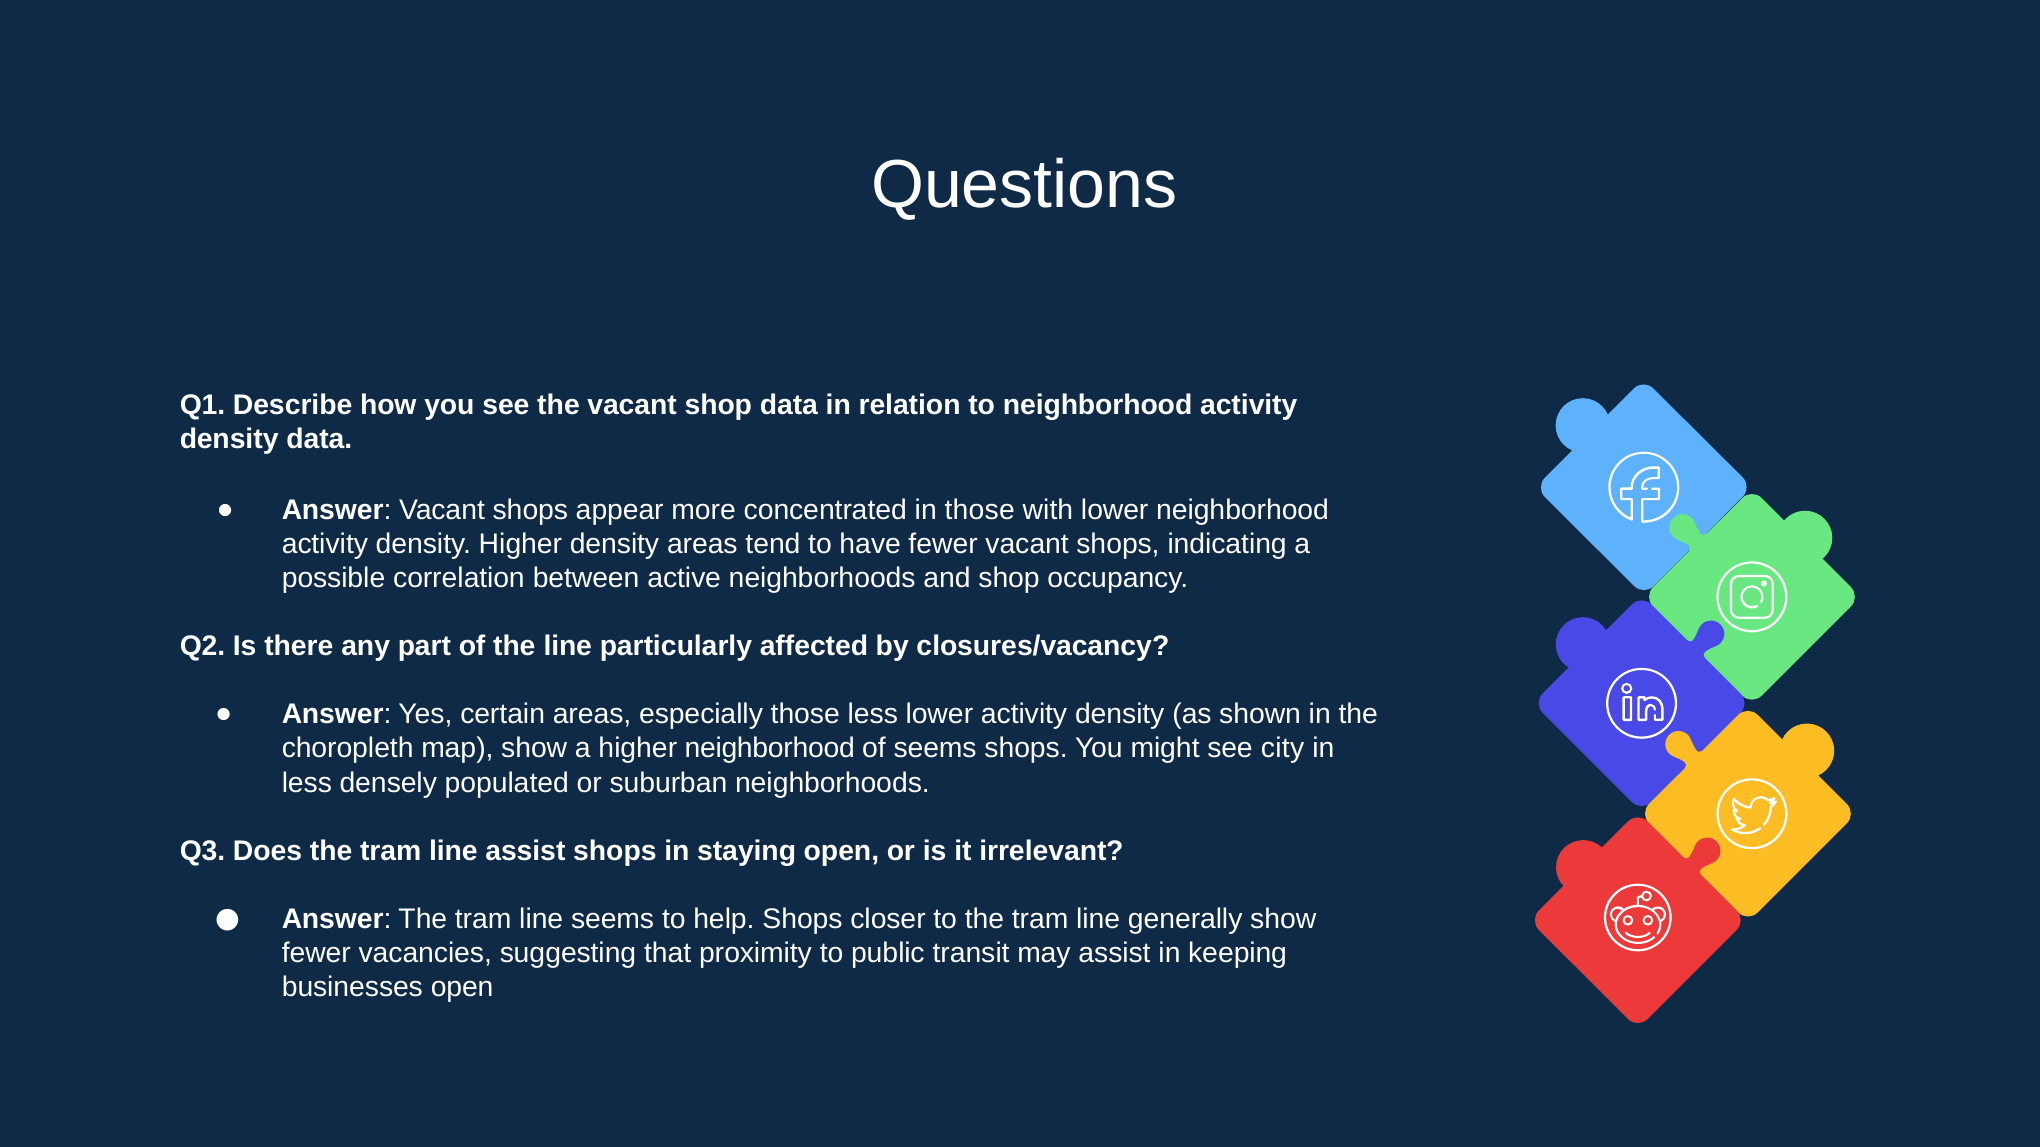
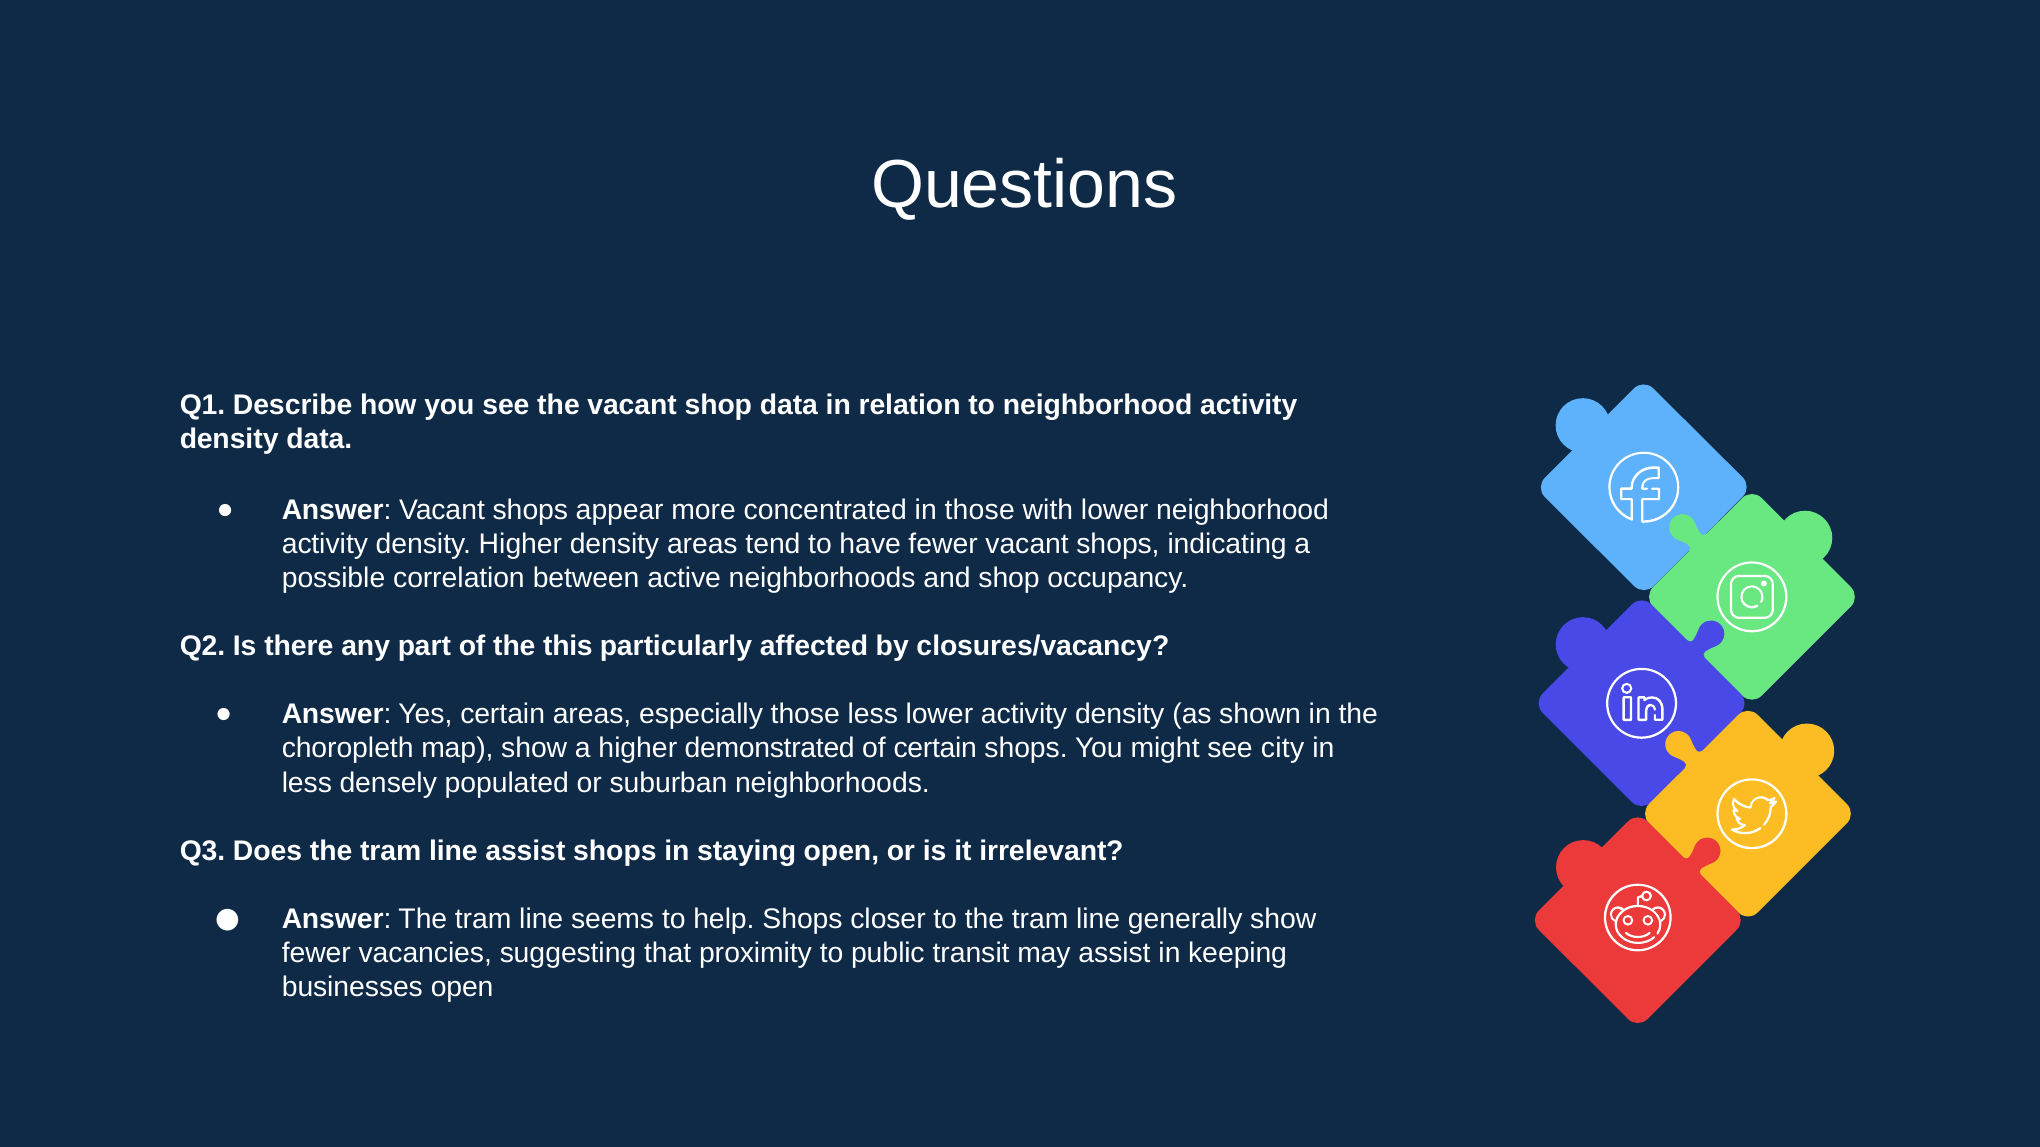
the line: line -> this
higher neighborhood: neighborhood -> demonstrated
of seems: seems -> certain
